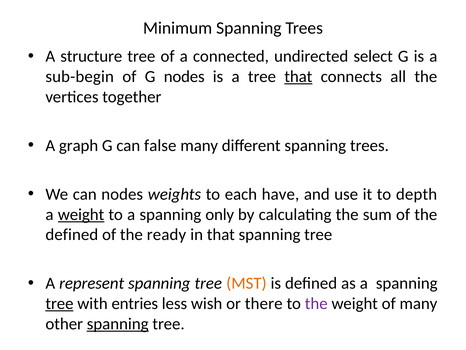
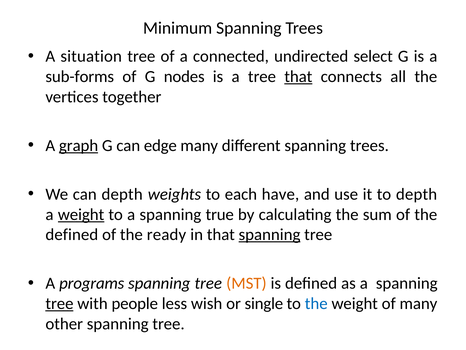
structure: structure -> situation
sub-begin: sub-begin -> sub-forms
graph underline: none -> present
false: false -> edge
can nodes: nodes -> depth
only: only -> true
spanning at (270, 234) underline: none -> present
represent: represent -> programs
entries: entries -> people
there: there -> single
the at (316, 303) colour: purple -> blue
spanning at (118, 323) underline: present -> none
